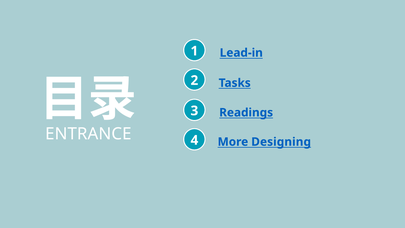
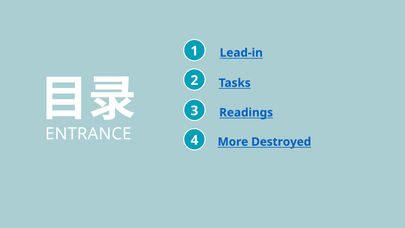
Designing: Designing -> Destroyed
